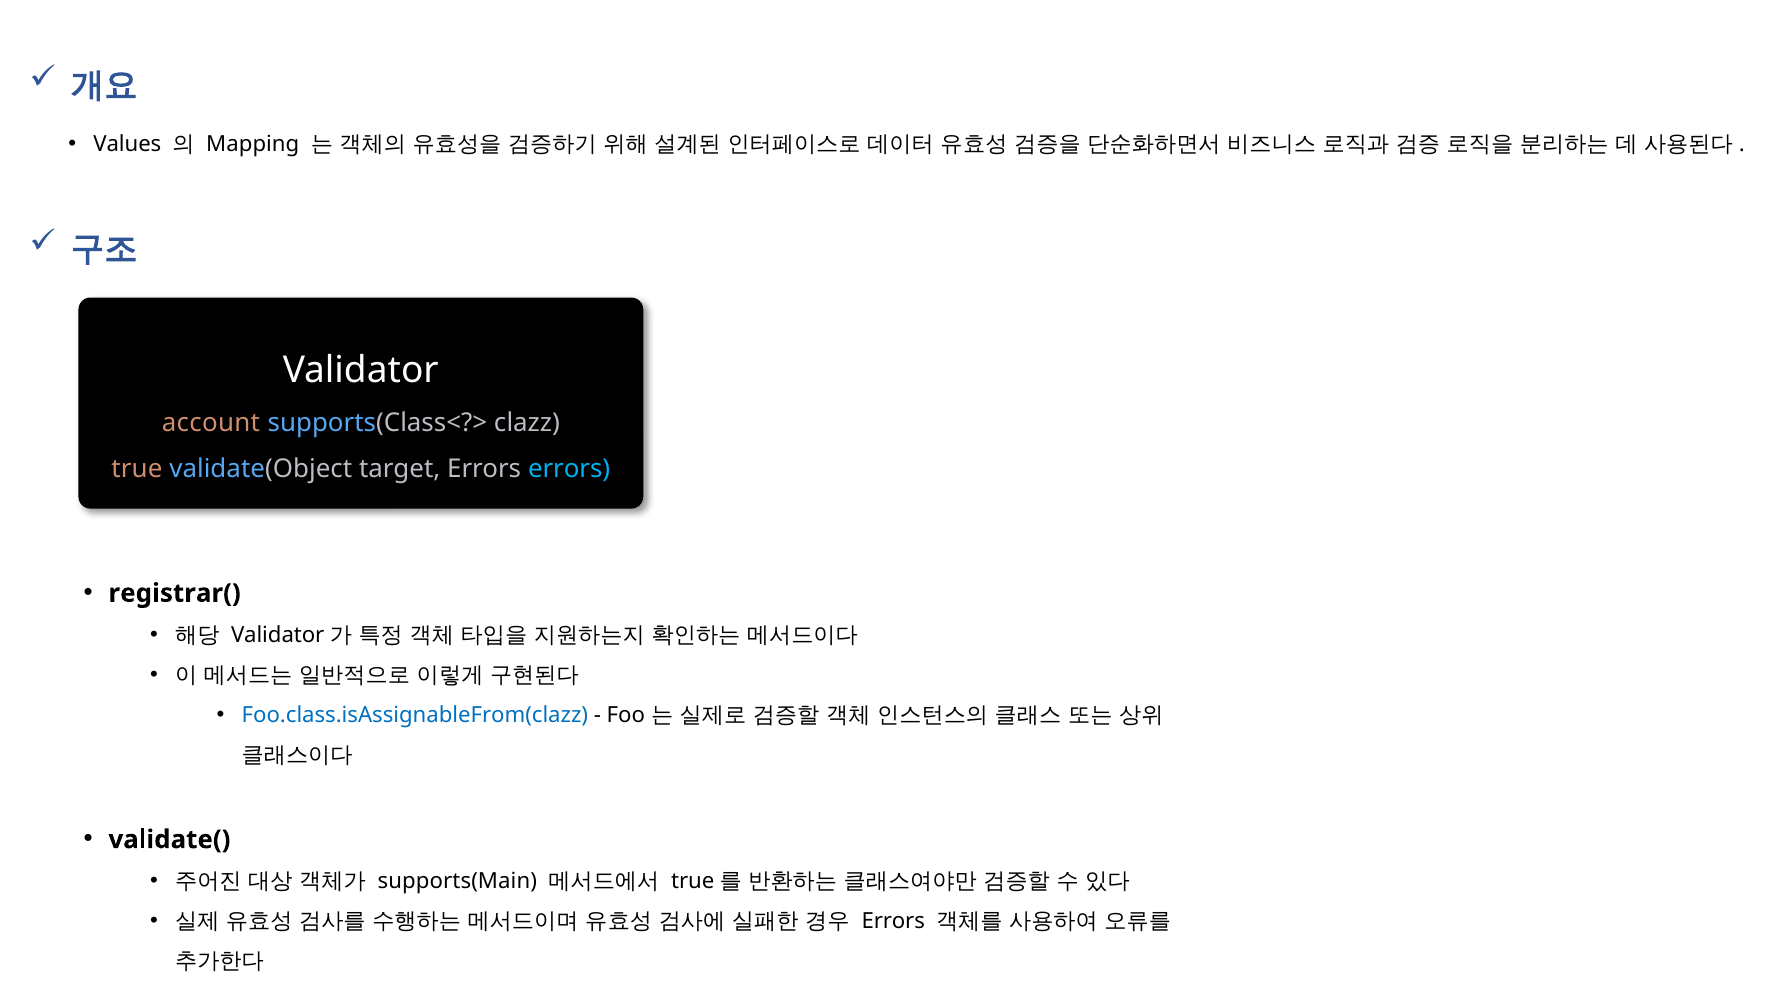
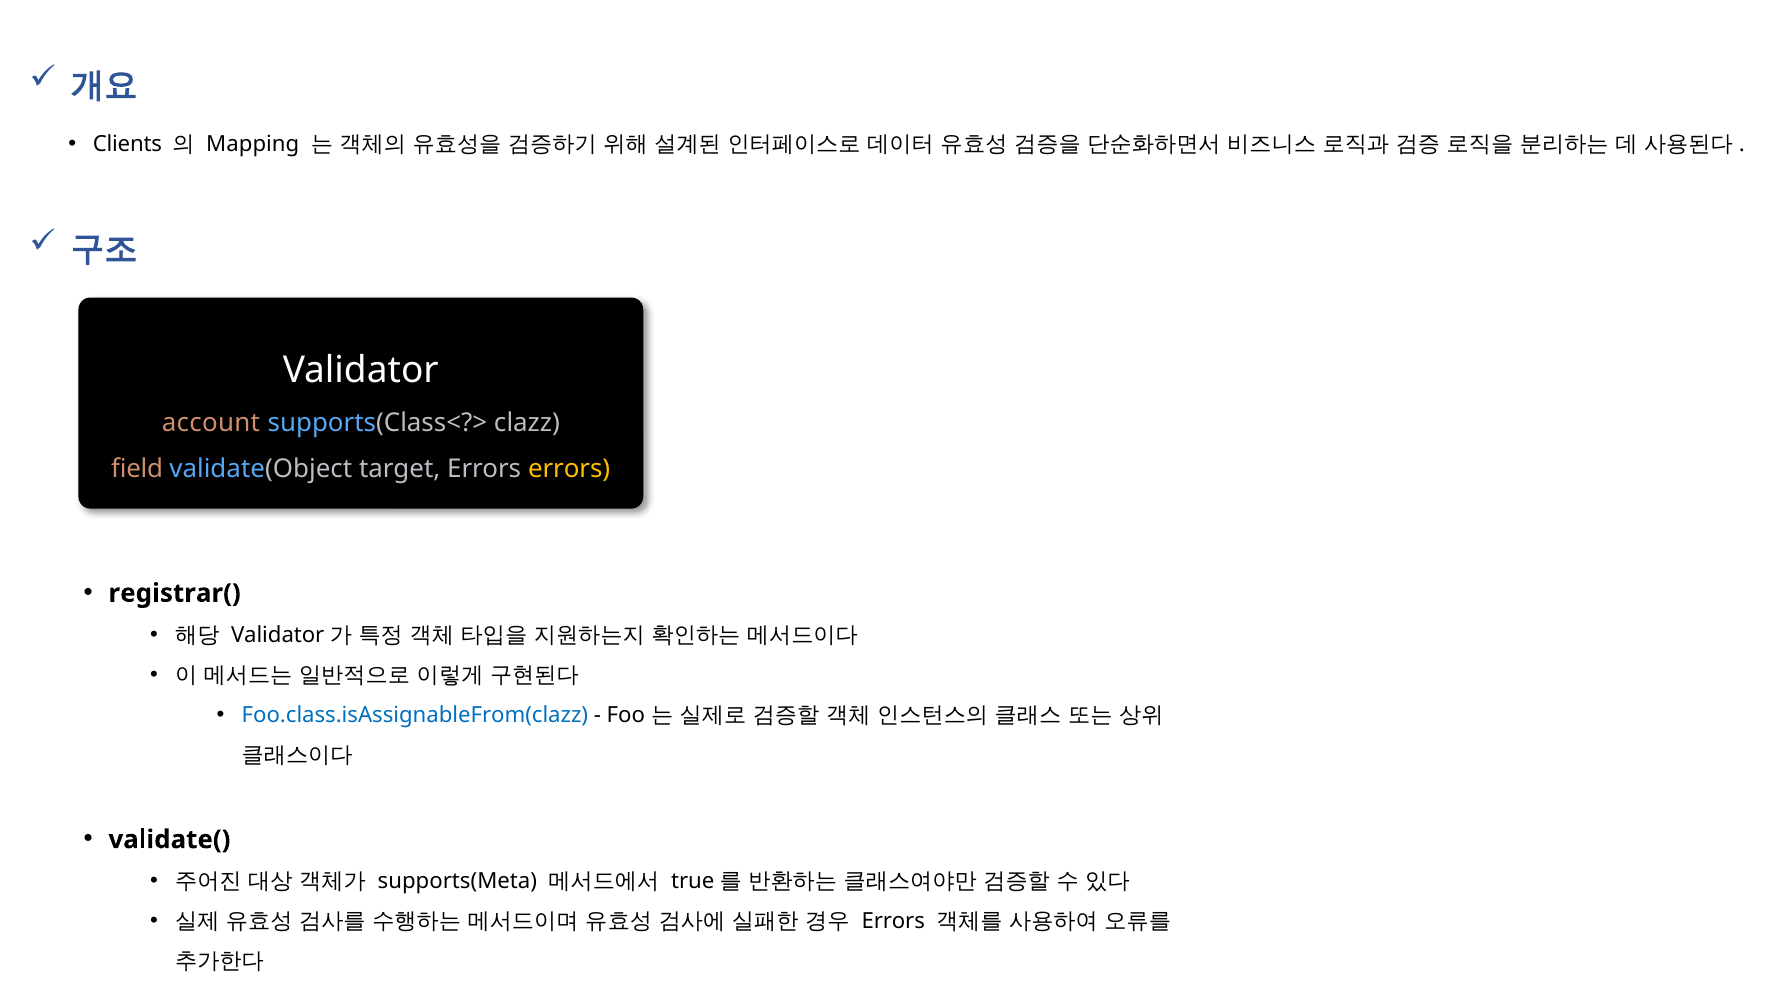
Values: Values -> Clients
true: true -> field
errors at (569, 469) colour: light blue -> yellow
supports(Main: supports(Main -> supports(Meta
